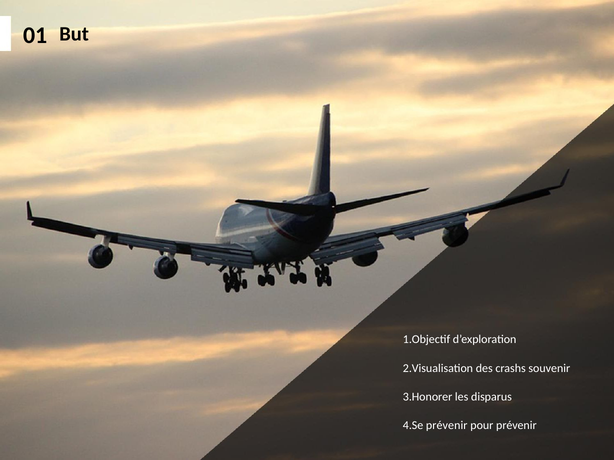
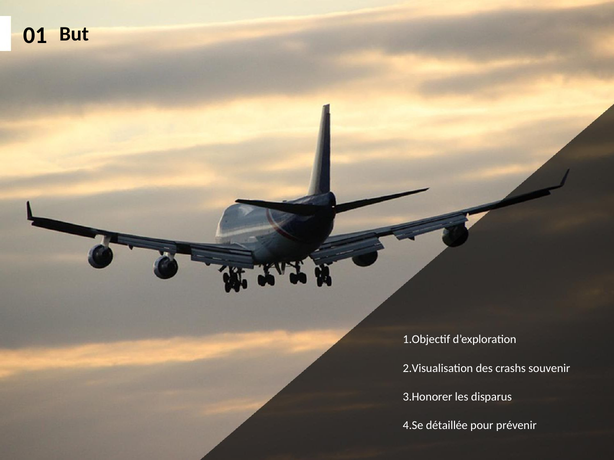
prévenir at (447, 426): prévenir -> détaillée
